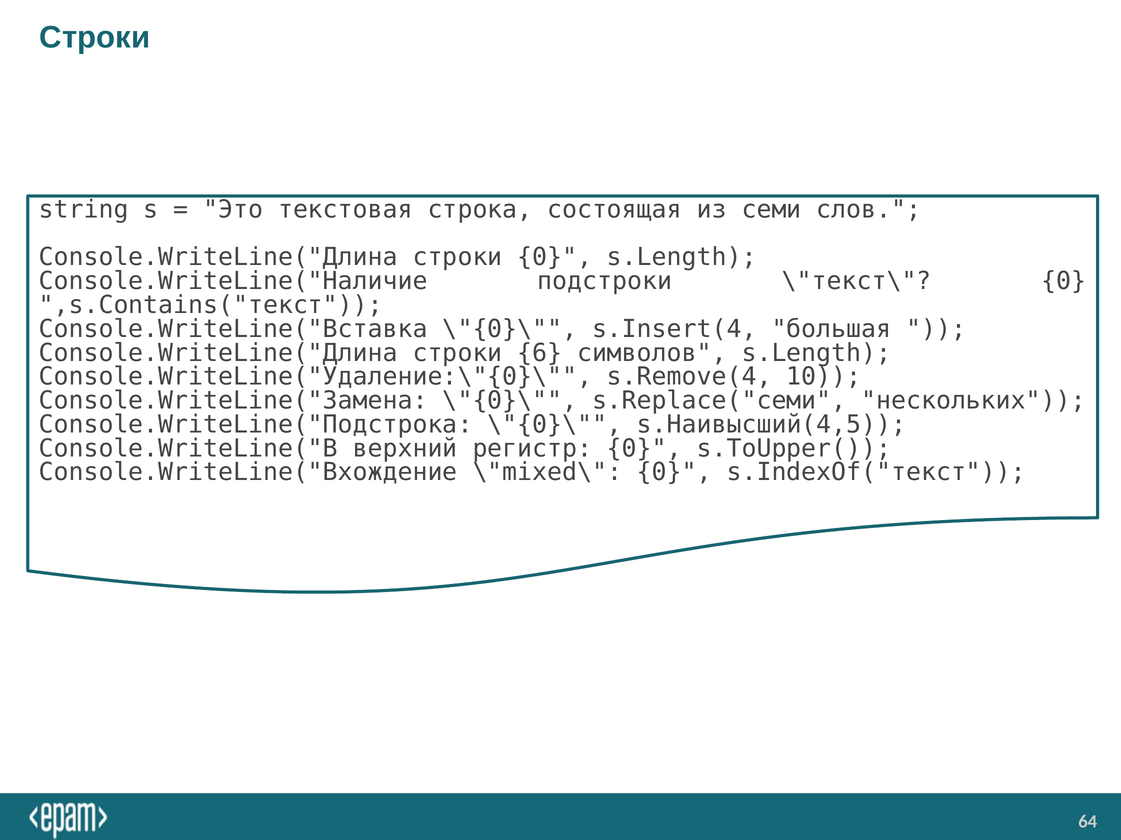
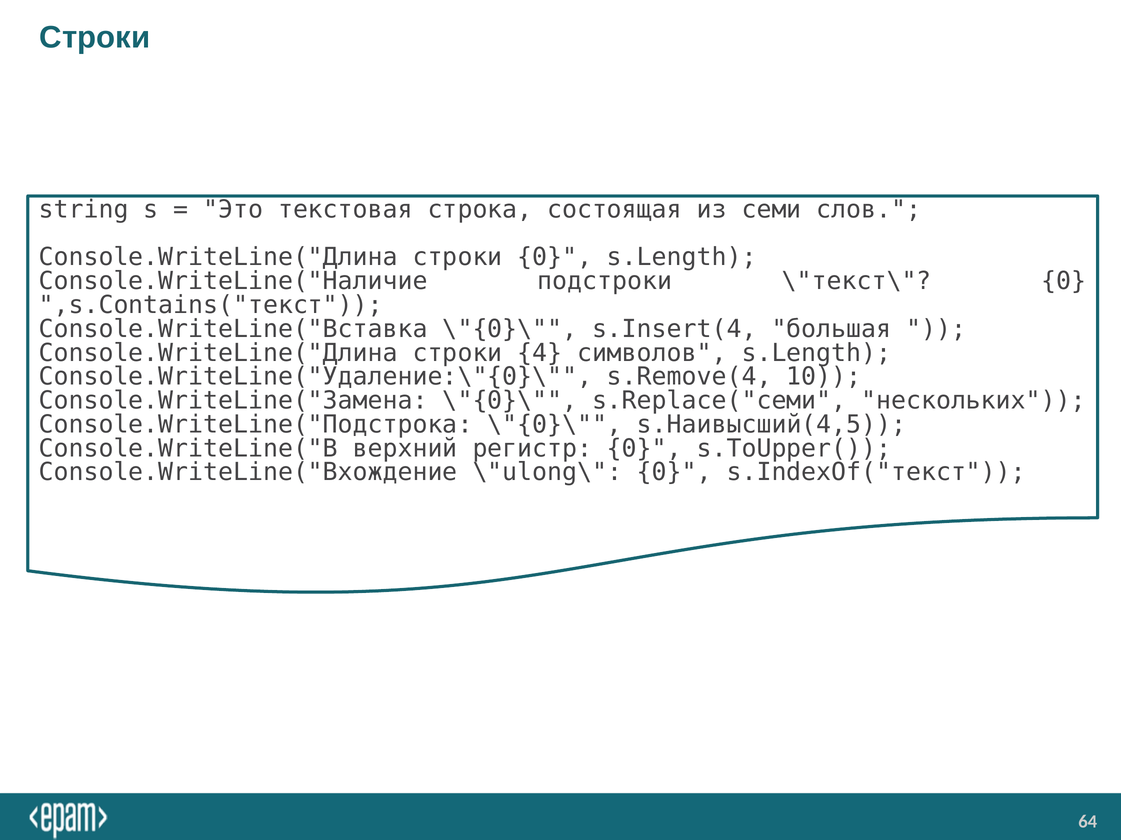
6: 6 -> 4
\"mixed\: \"mixed\ -> \"ulong\
